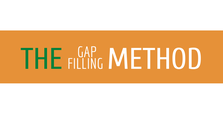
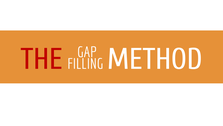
THE colour: green -> red
